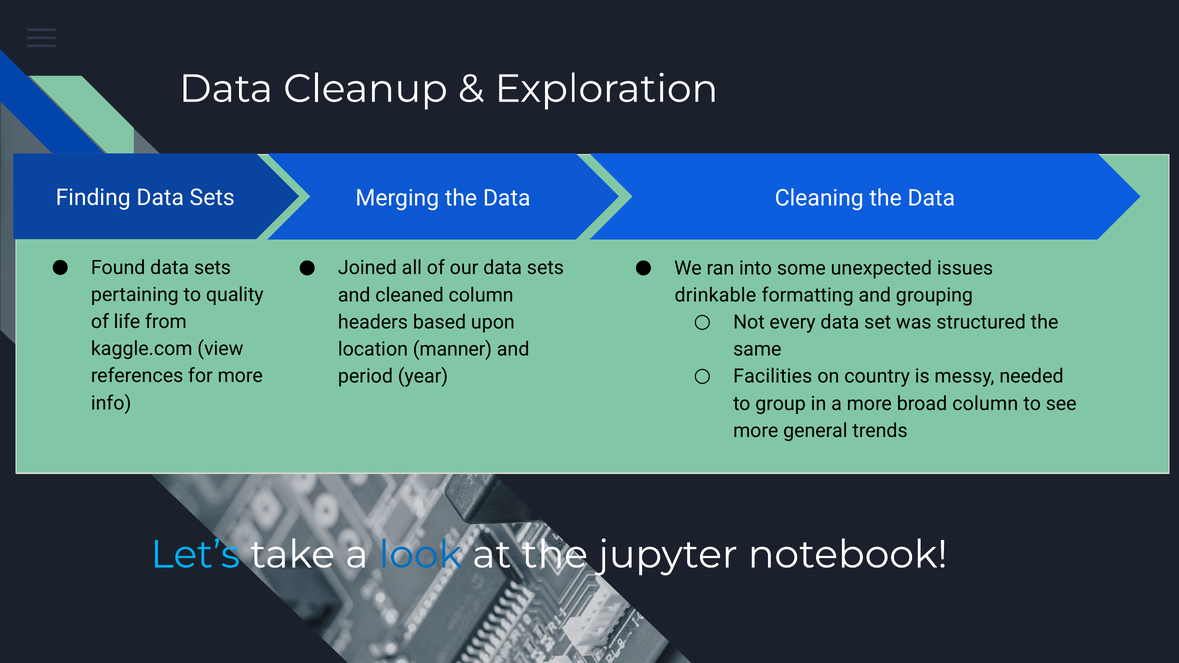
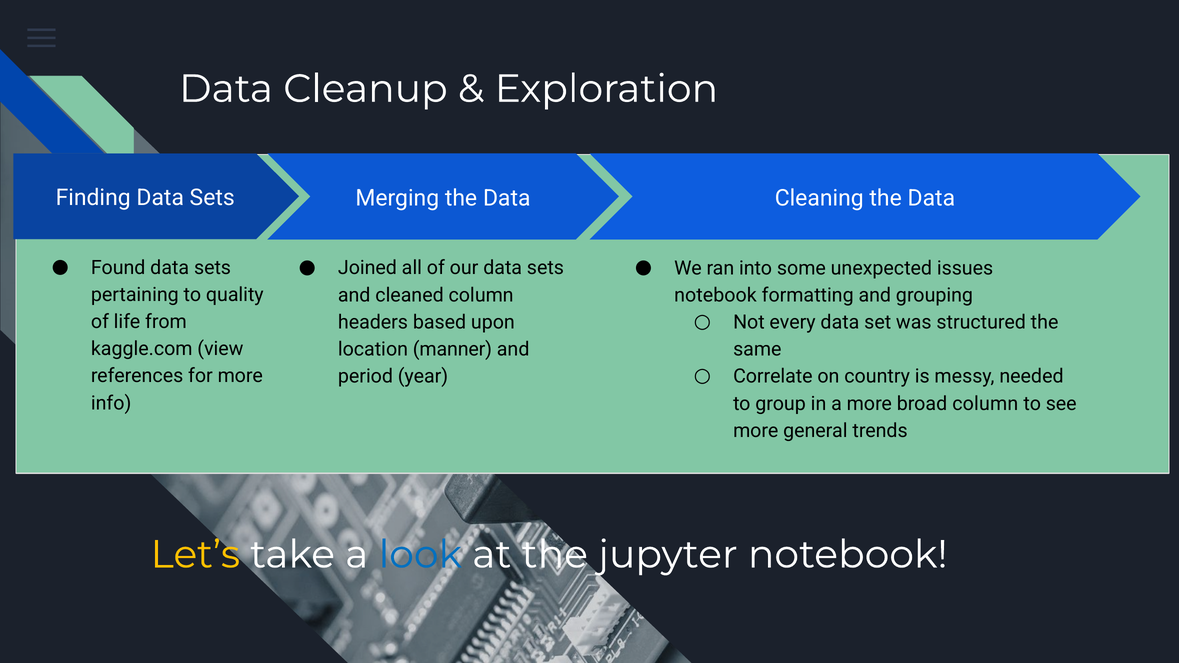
drinkable at (715, 295): drinkable -> notebook
Facilities: Facilities -> Correlate
Let’s colour: light blue -> yellow
